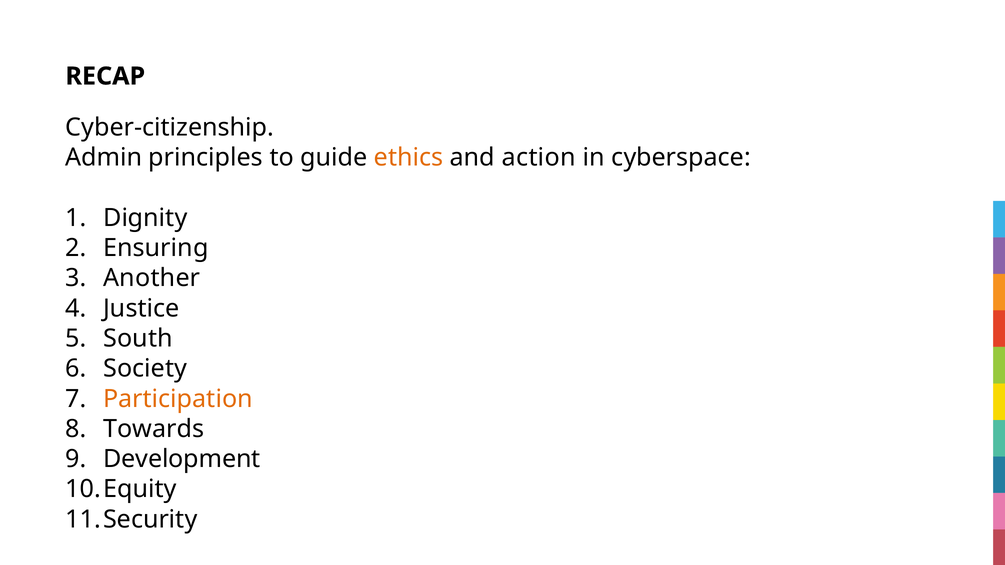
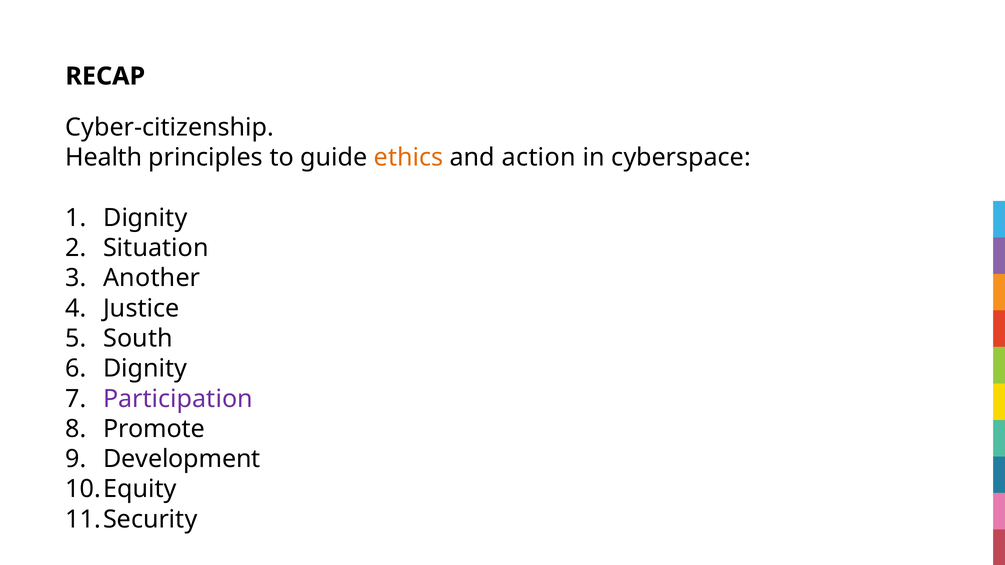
Admin: Admin -> Health
Ensuring: Ensuring -> Situation
Society at (145, 369): Society -> Dignity
Participation colour: orange -> purple
Towards: Towards -> Promote
